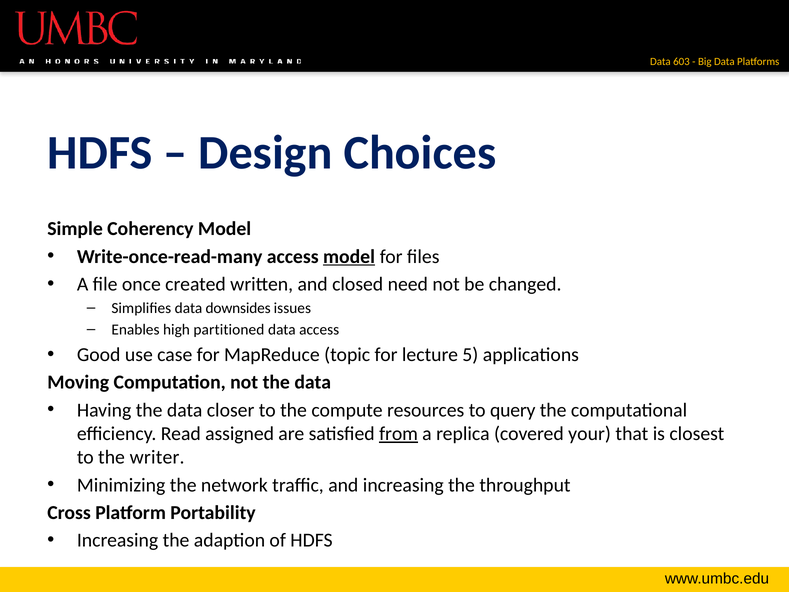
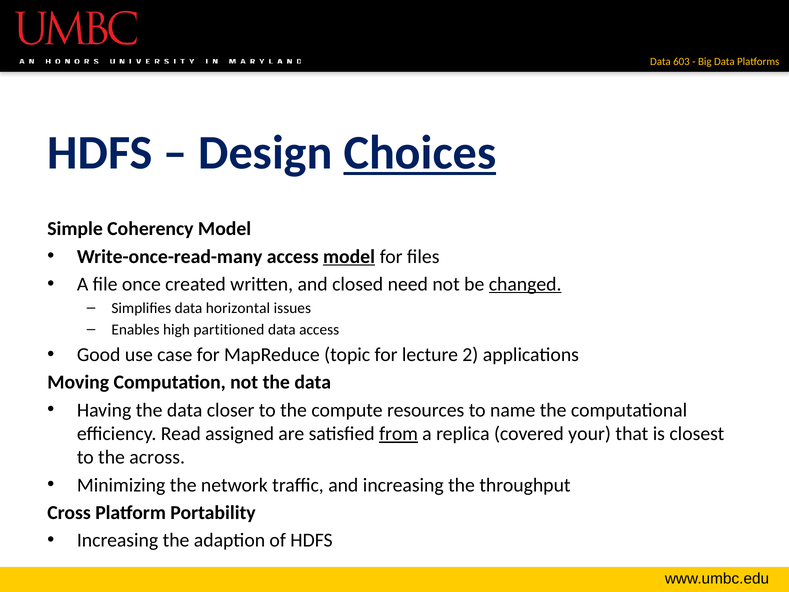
Choices underline: none -> present
changed underline: none -> present
downsides: downsides -> horizontal
5: 5 -> 2
query: query -> name
writer: writer -> across
